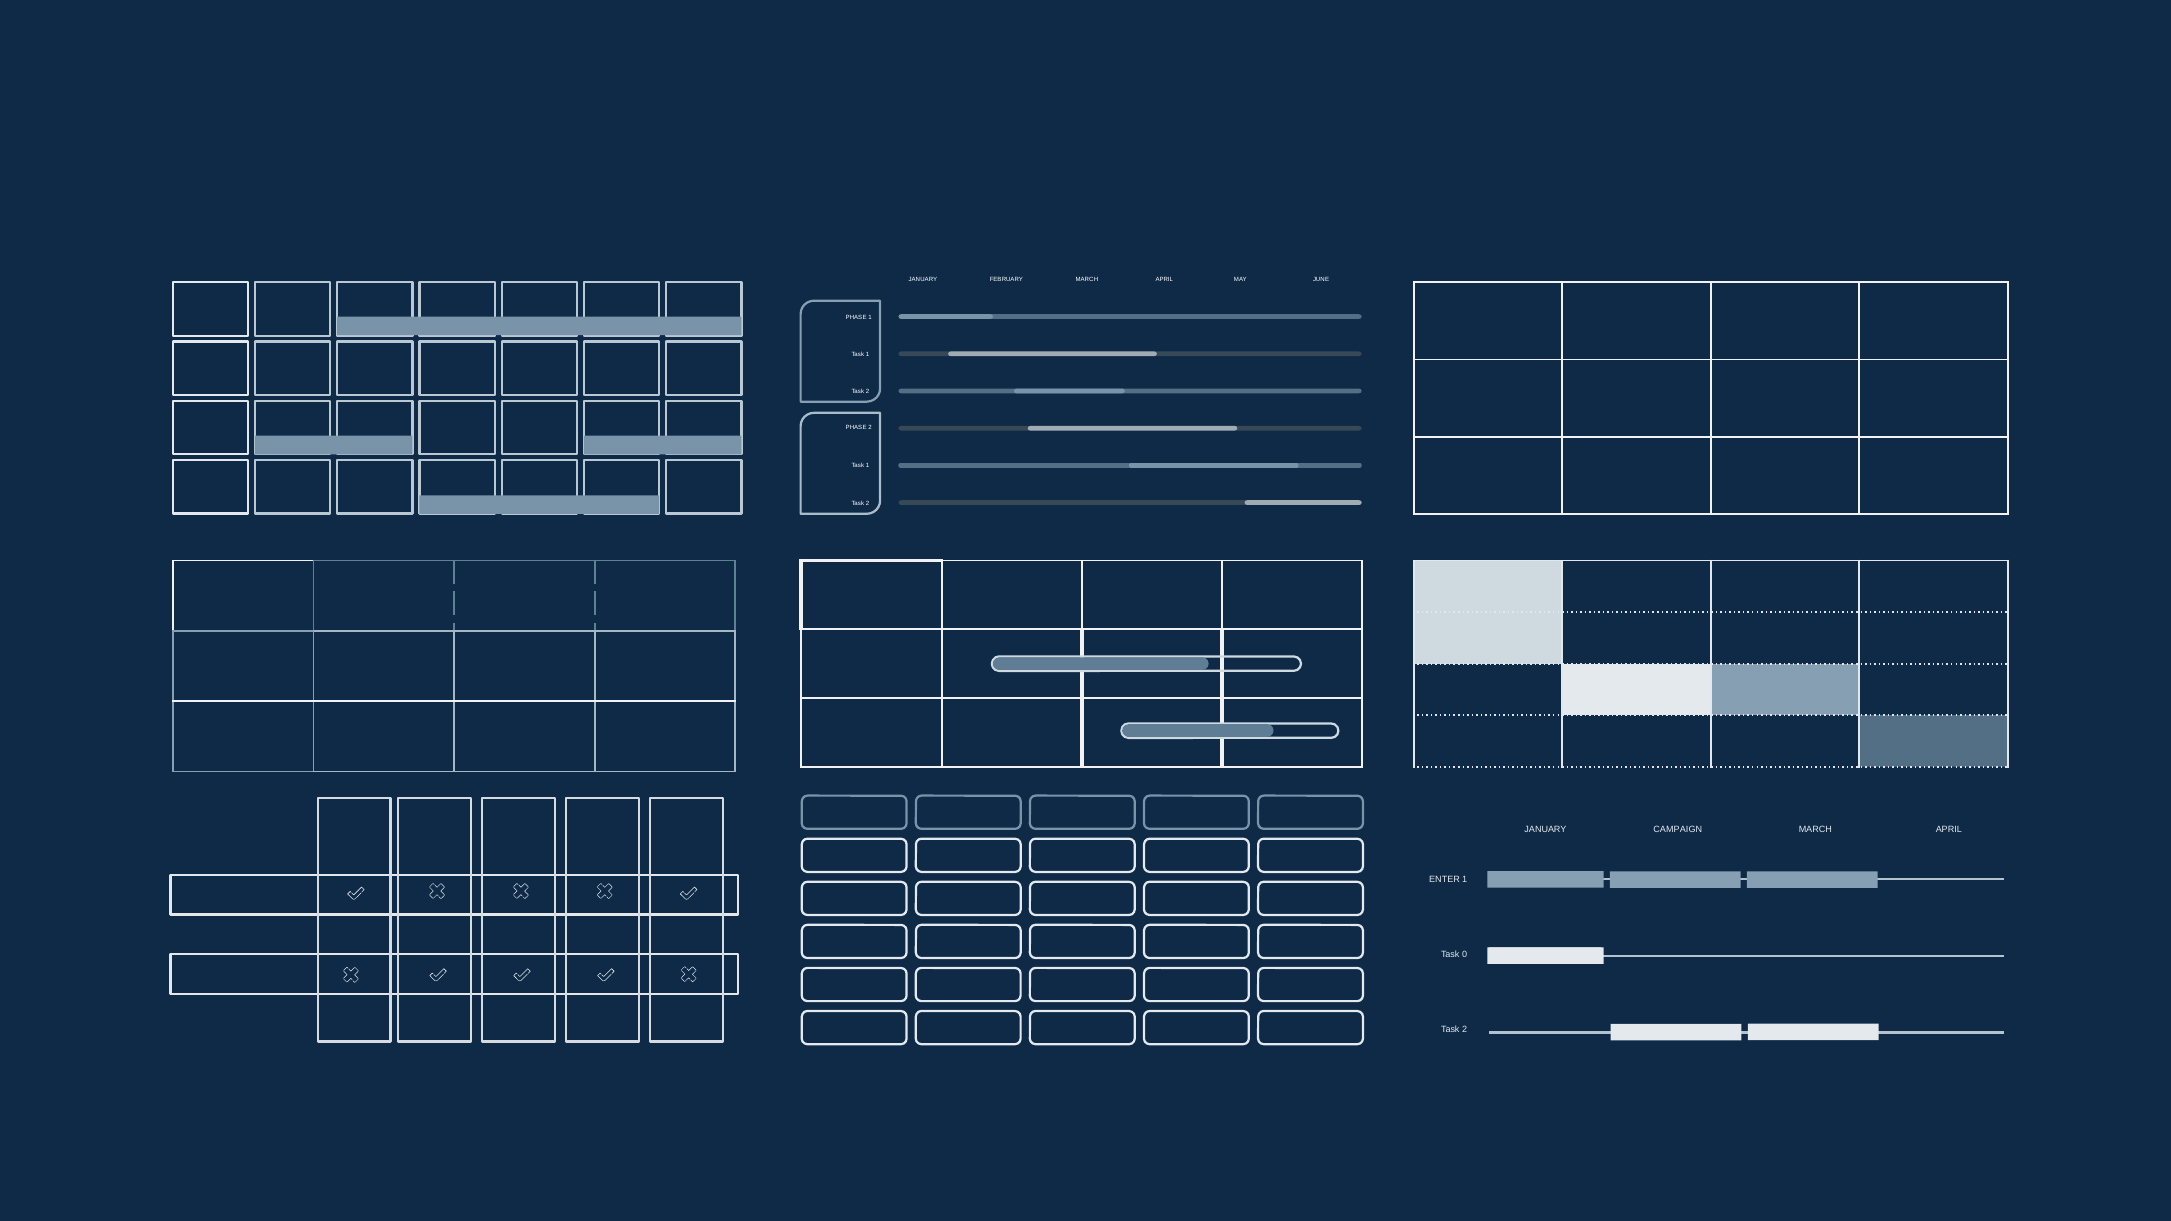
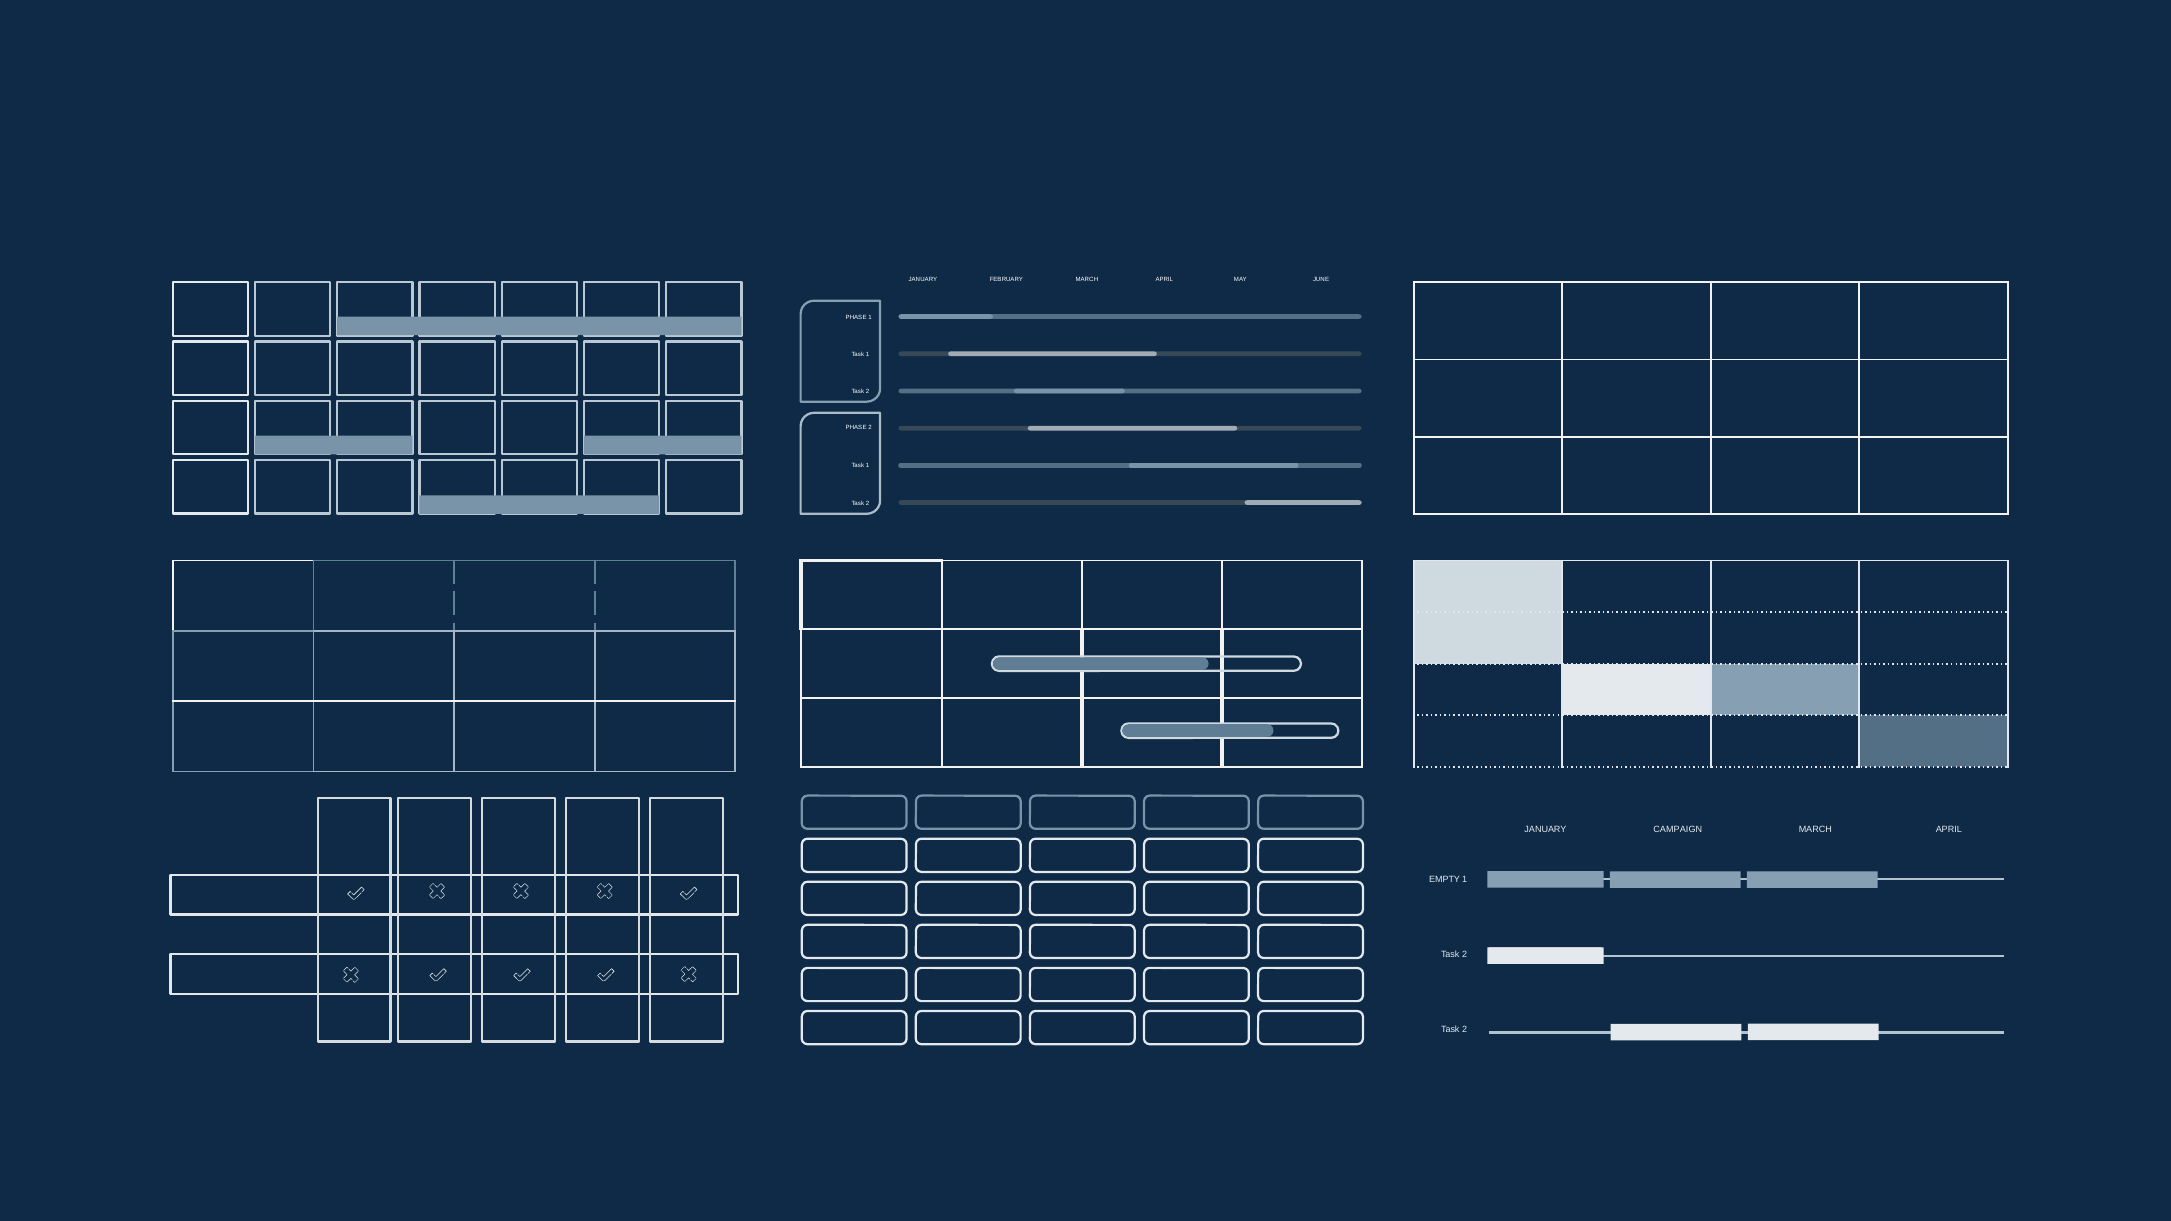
ENTER: ENTER -> EMPTY
0 at (1465, 955): 0 -> 2
